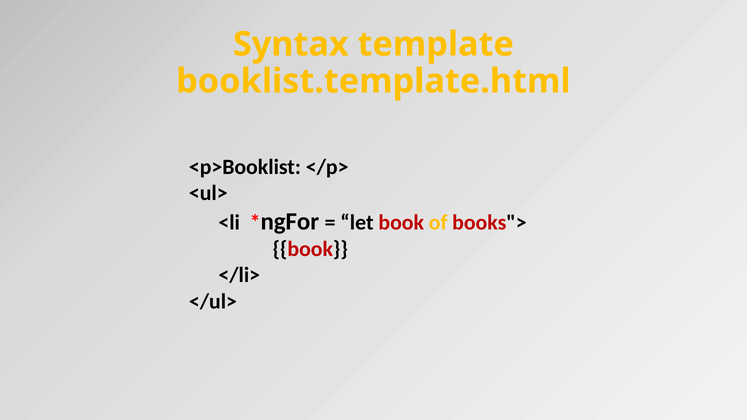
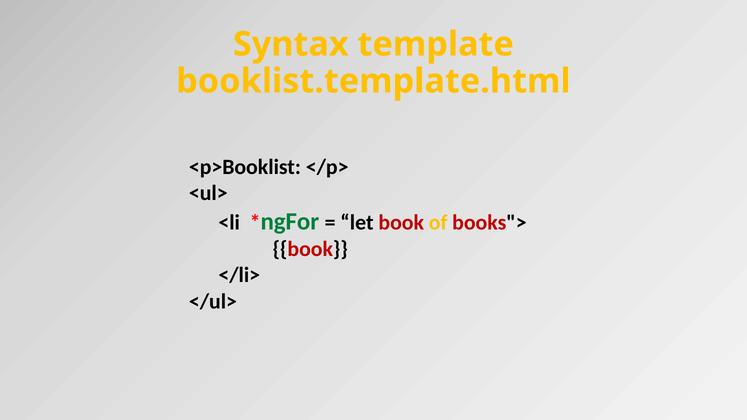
ngFor colour: black -> green
